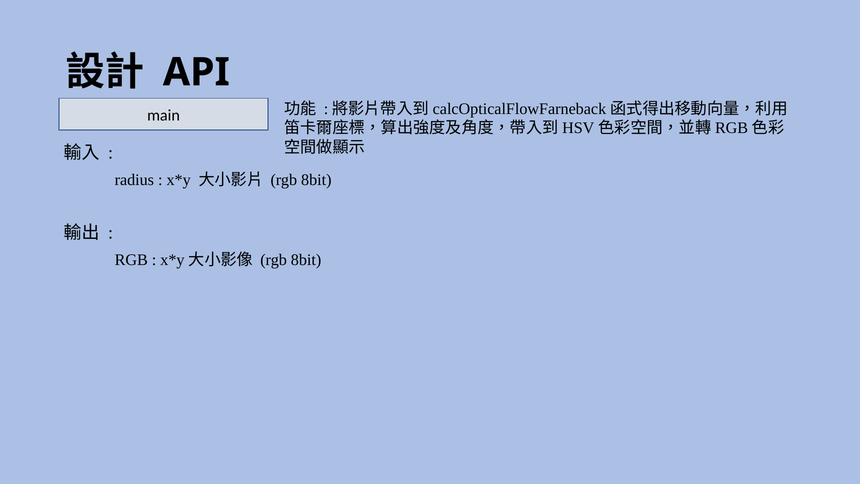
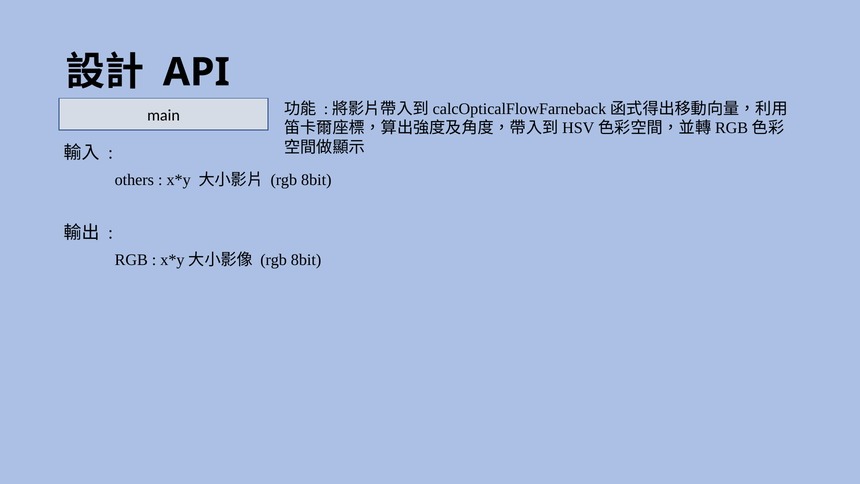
radius: radius -> others
